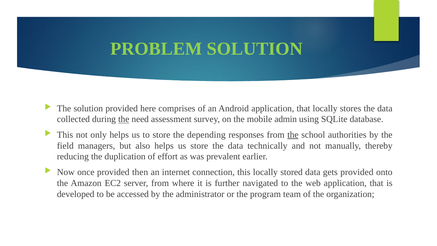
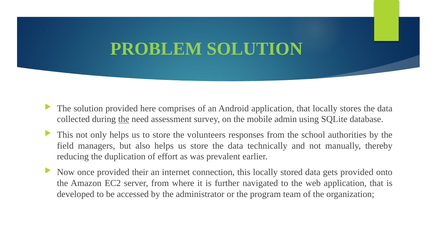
depending: depending -> volunteers
the at (293, 135) underline: present -> none
then: then -> their
